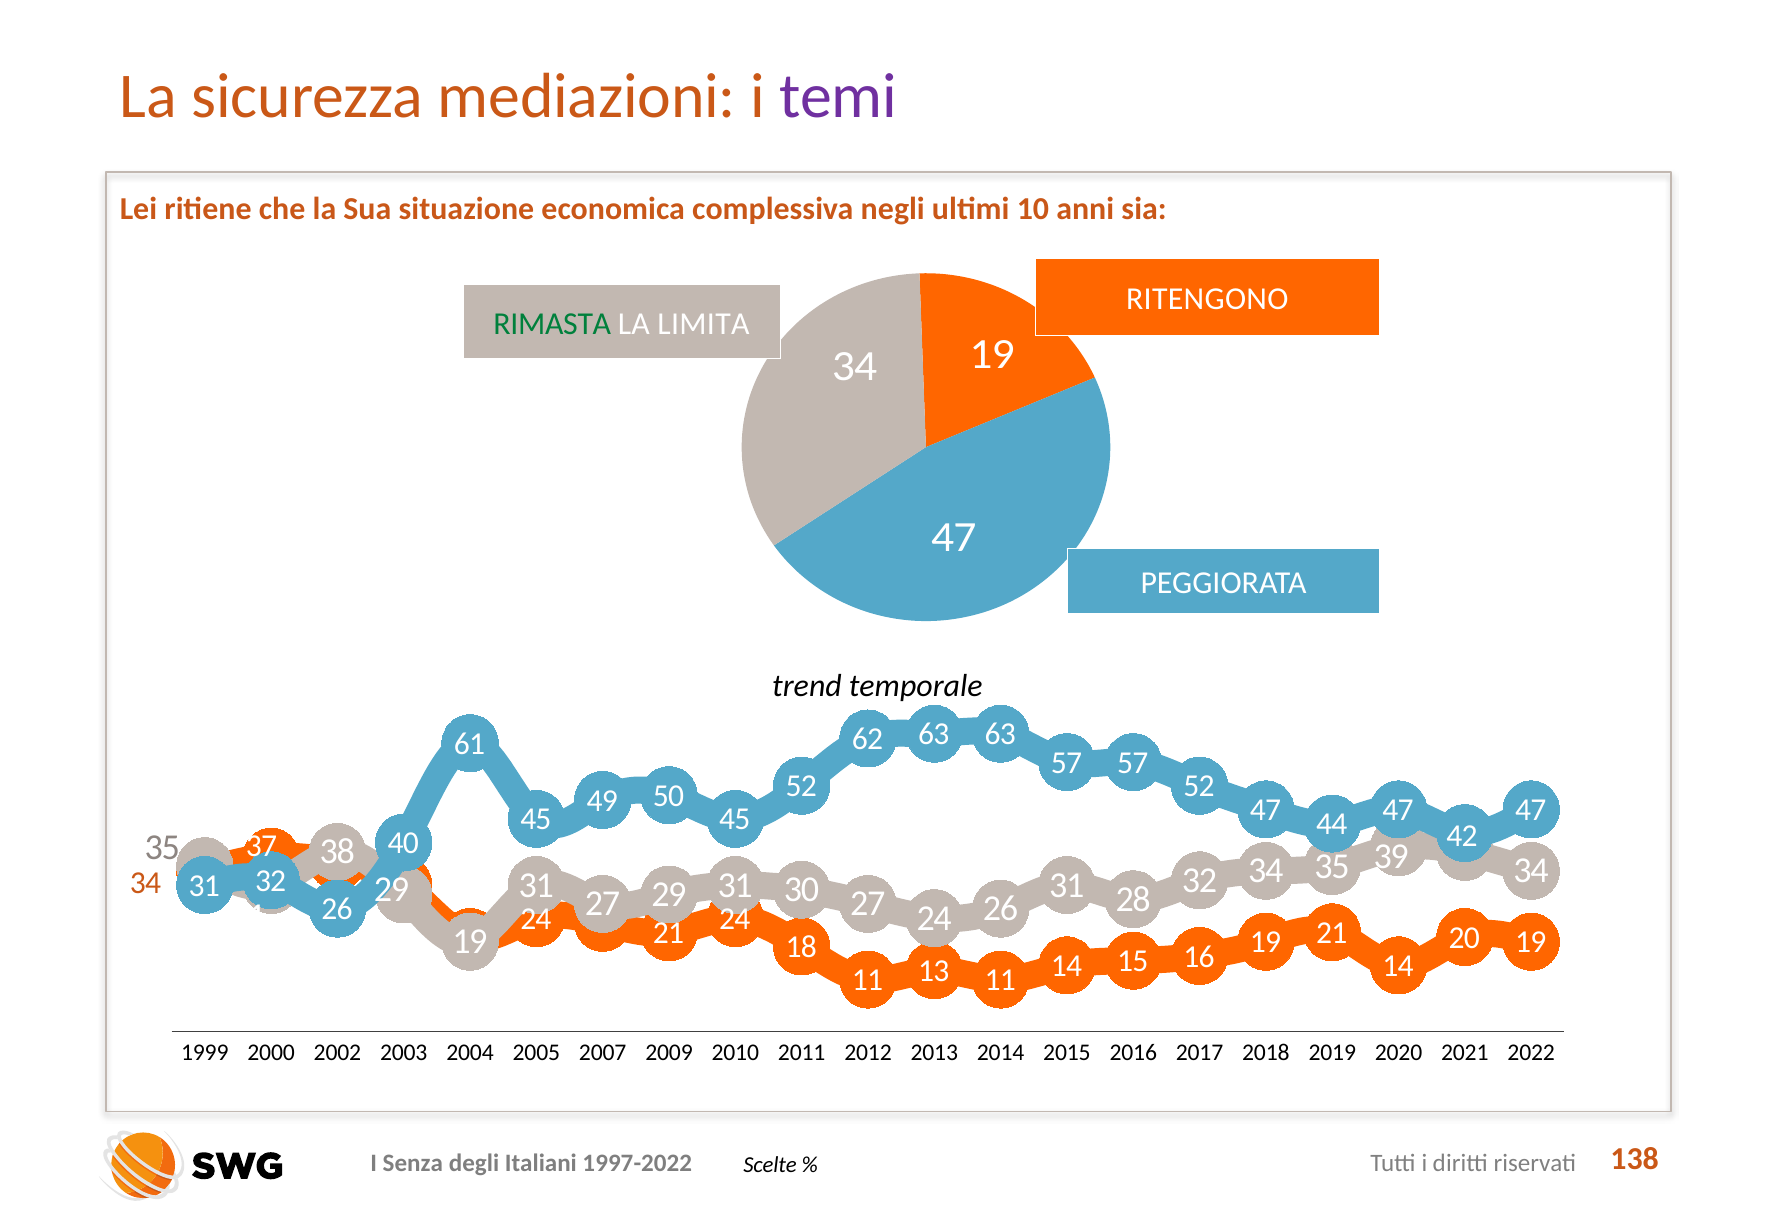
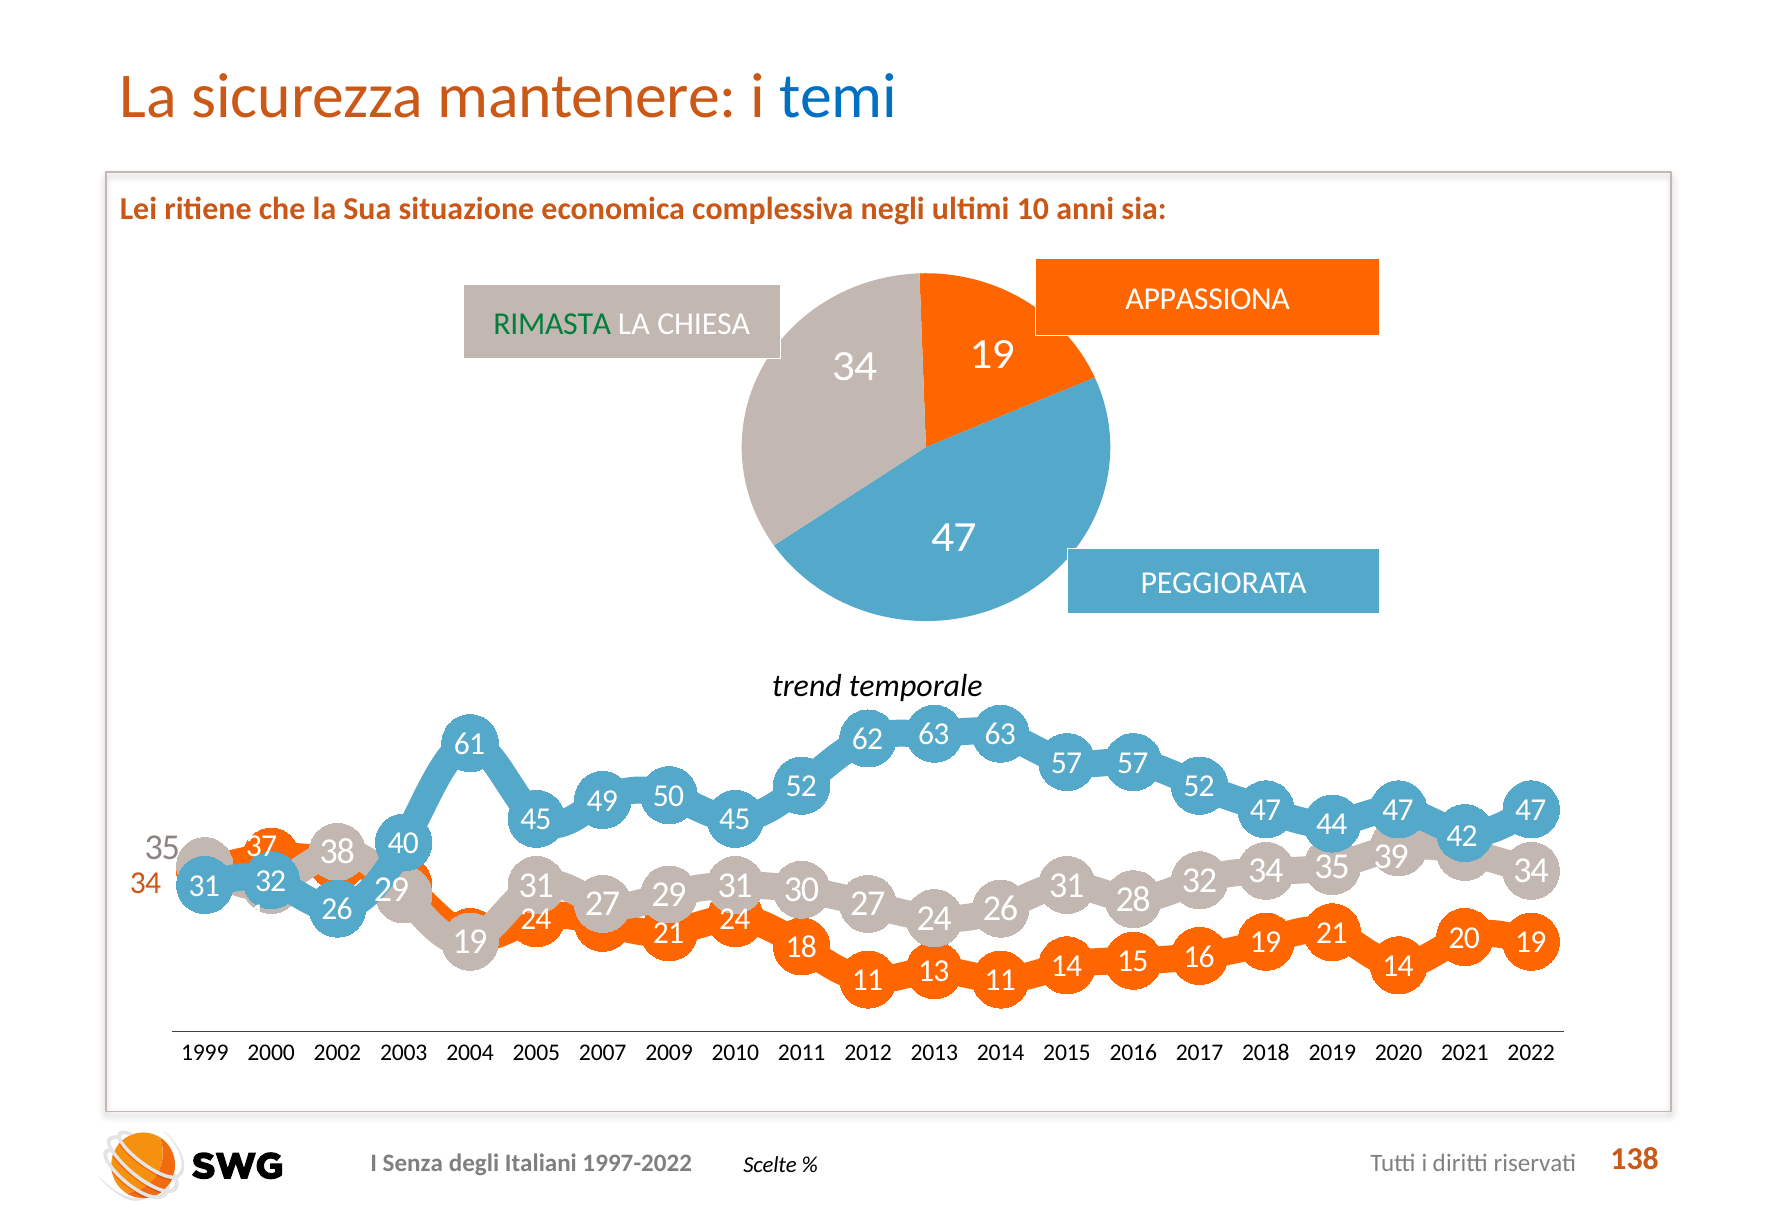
mediazioni: mediazioni -> mantenere
temi colour: purple -> blue
RITENGONO: RITENGONO -> APPASSIONA
LIMITA: LIMITA -> CHIESA
